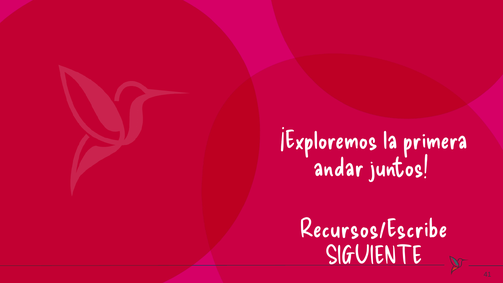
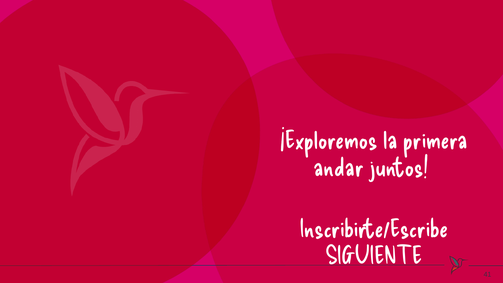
Recursos/Escribe: Recursos/Escribe -> Inscribirte/Escribe
